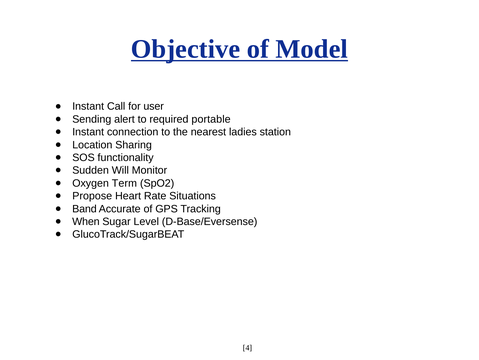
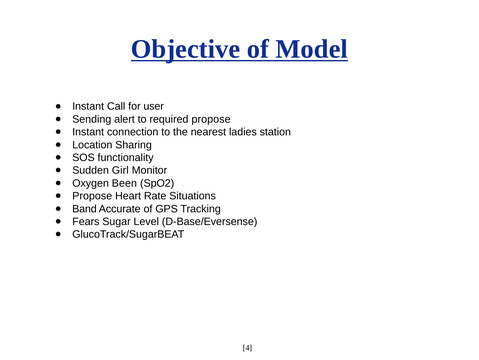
required portable: portable -> propose
Will: Will -> Girl
Term: Term -> Been
When: When -> Fears
